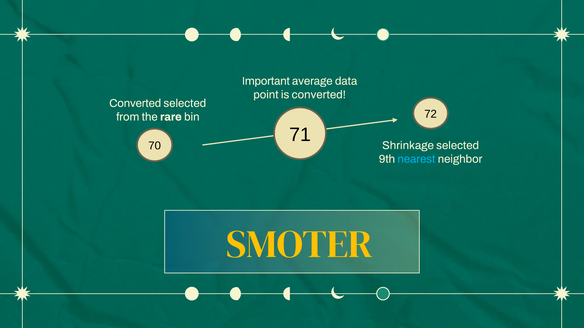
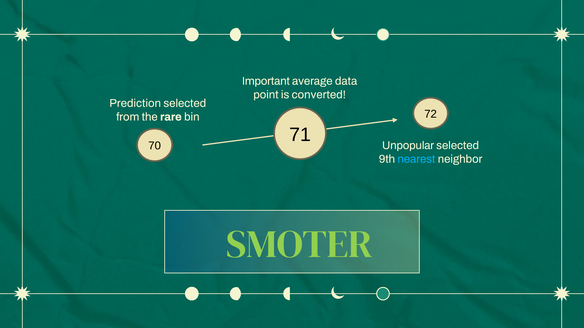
Converted at (135, 103): Converted -> Prediction
Shrinkage: Shrinkage -> Unpopular
SMOTER colour: yellow -> light green
